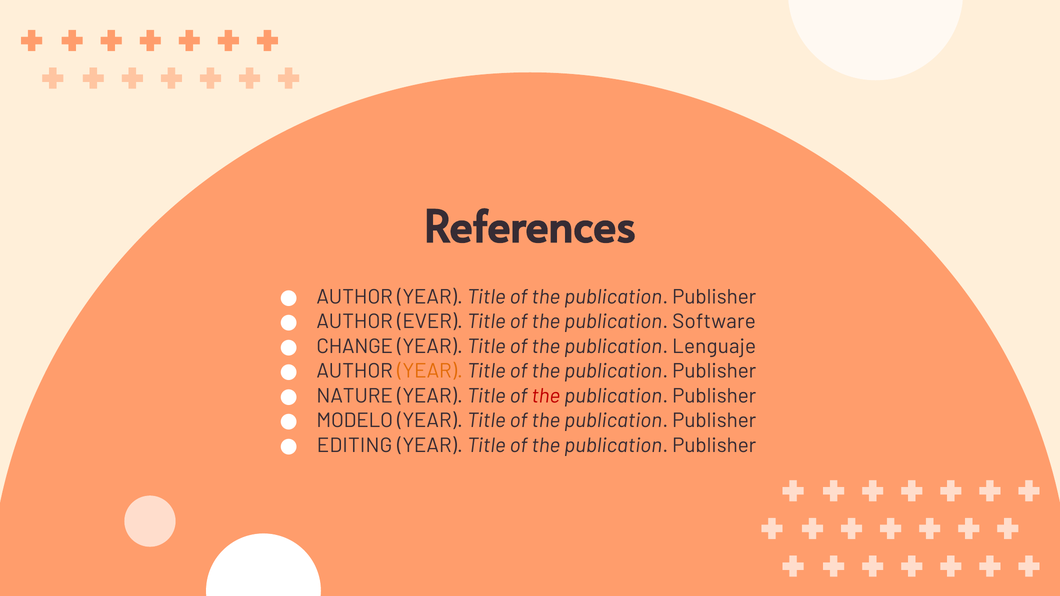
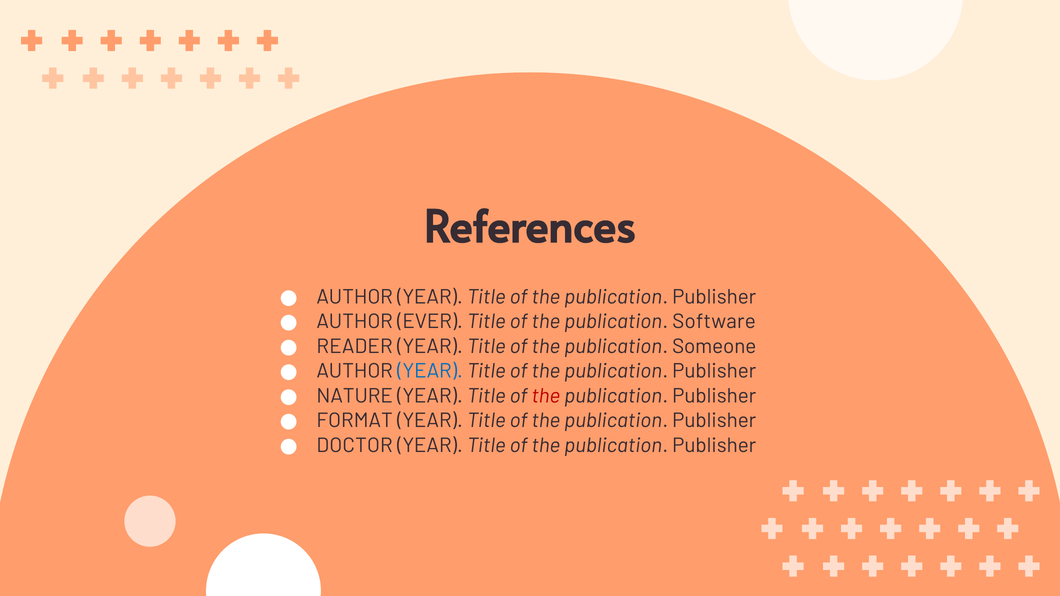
CHANGE: CHANGE -> READER
Lenguaje: Lenguaje -> Someone
YEAR at (430, 371) colour: orange -> blue
MODELO: MODELO -> FORMAT
EDITING: EDITING -> DOCTOR
